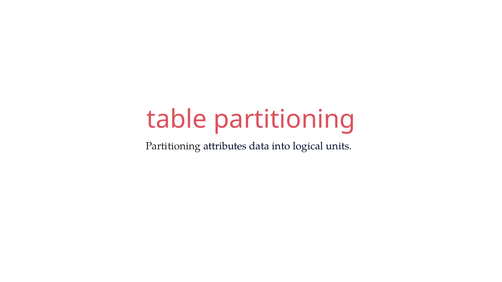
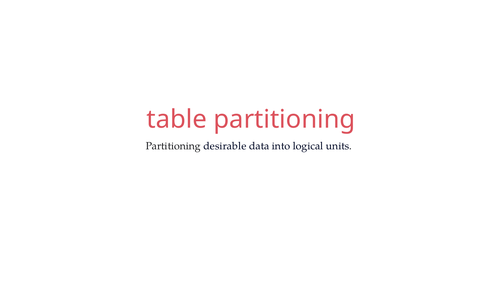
attributes: attributes -> desirable
